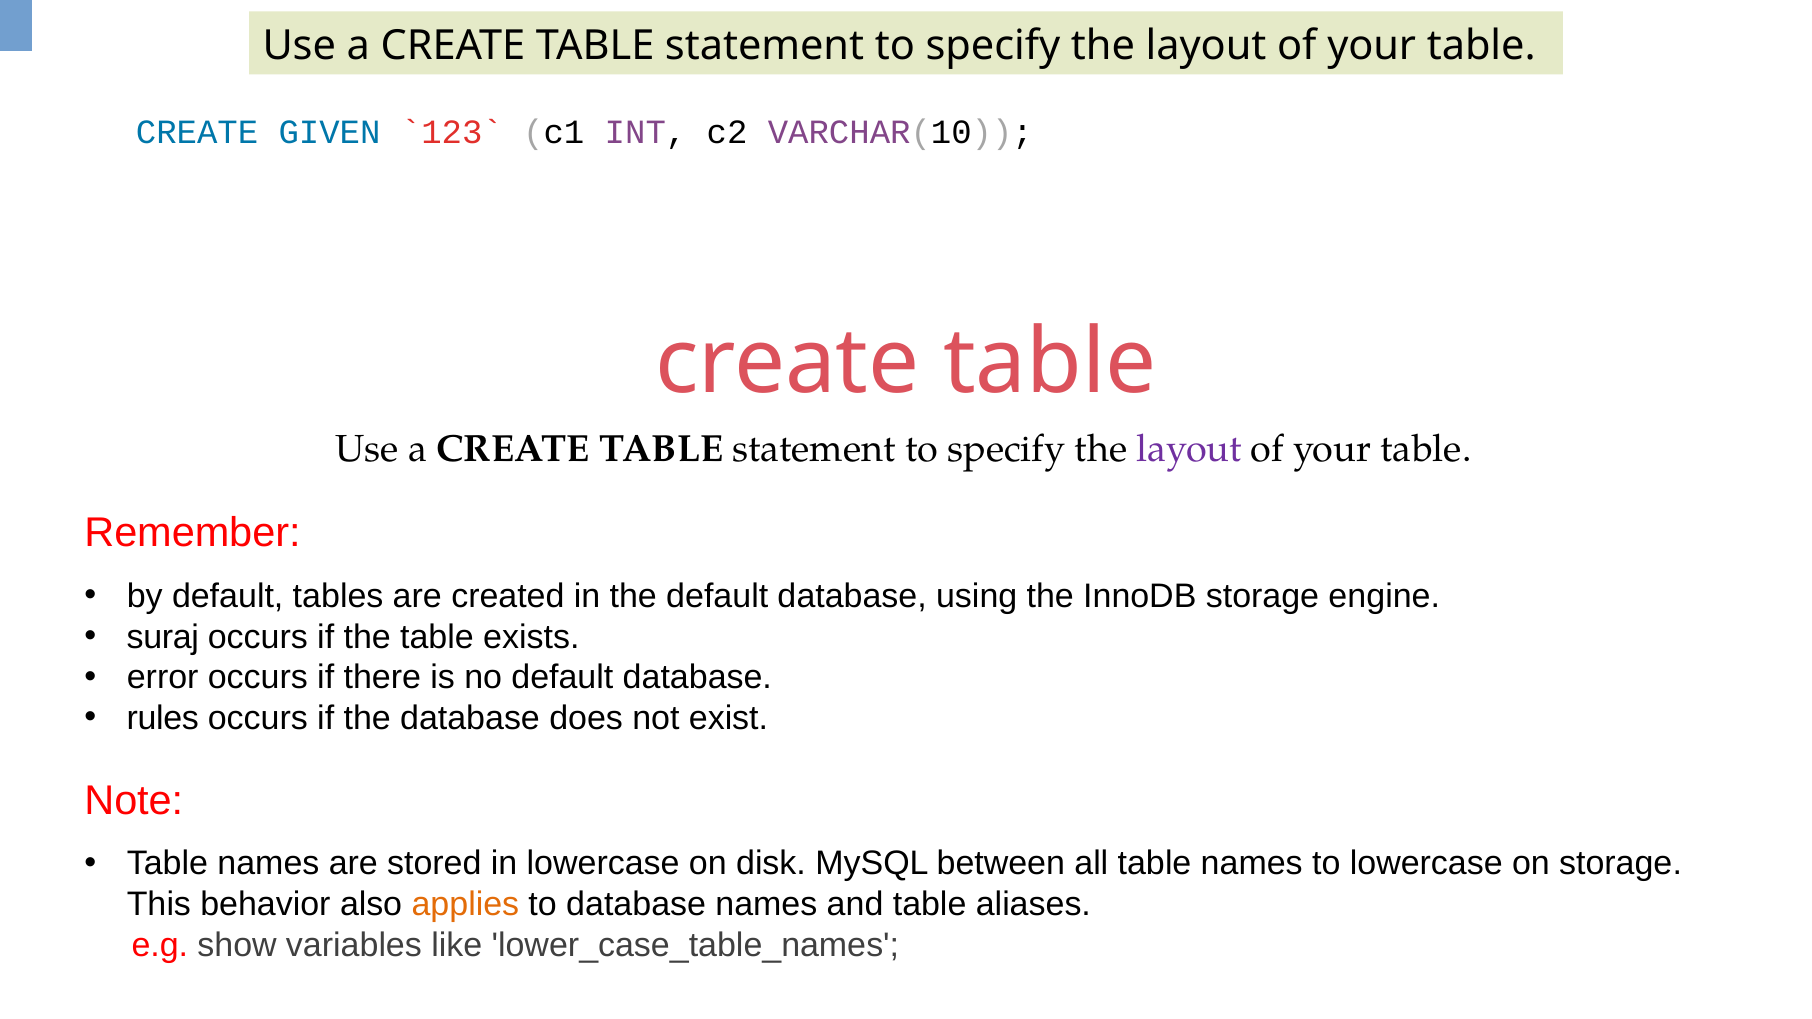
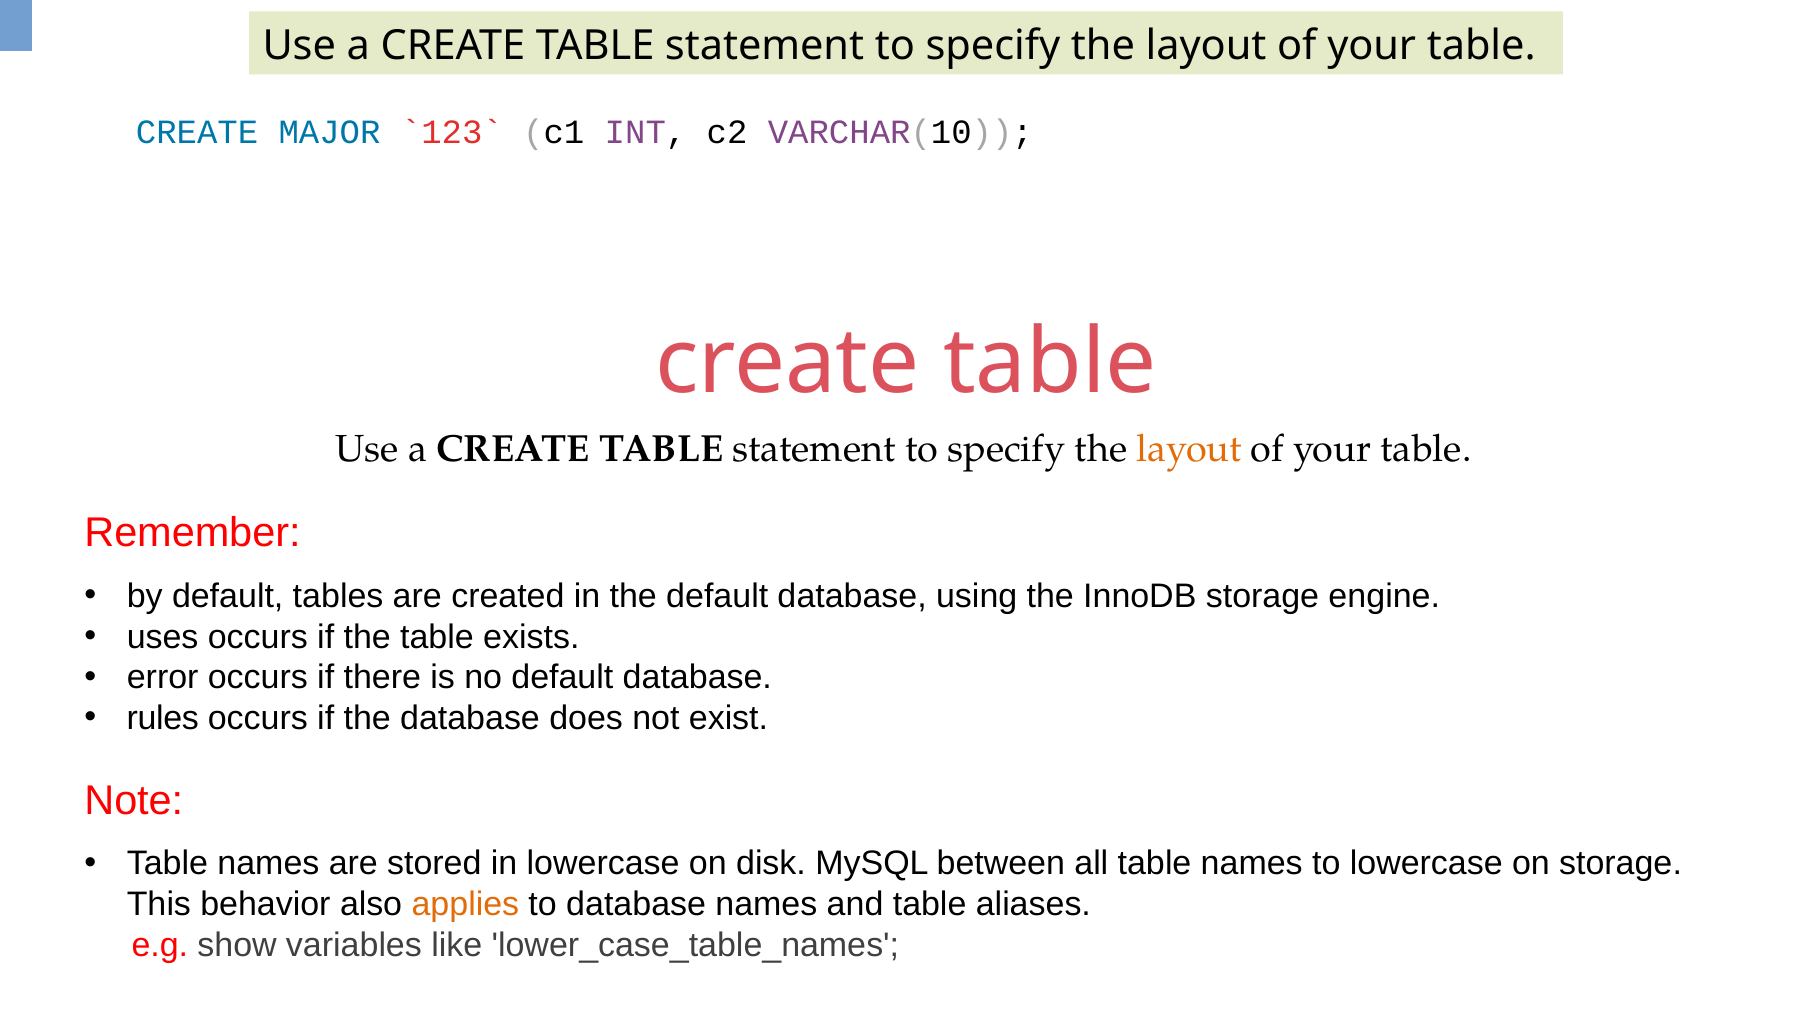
GIVEN: GIVEN -> MAJOR
layout at (1189, 449) colour: purple -> orange
suraj: suraj -> uses
